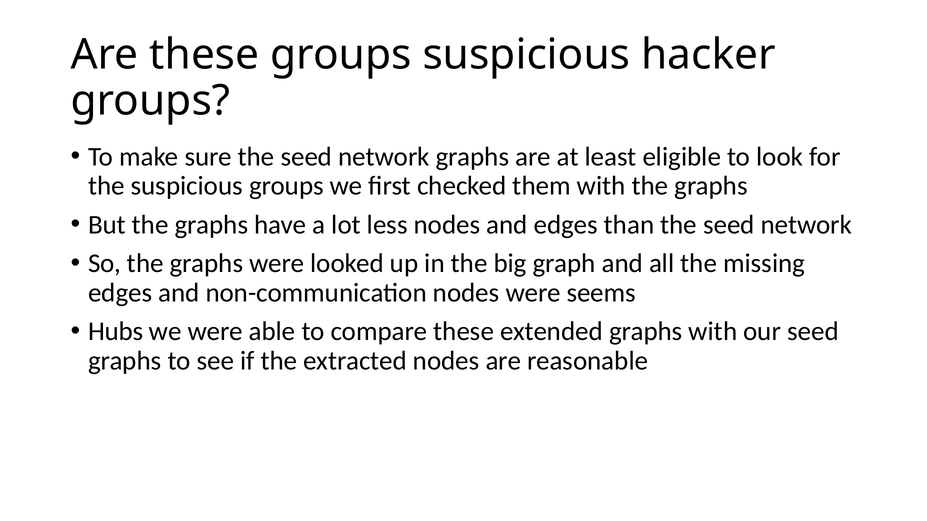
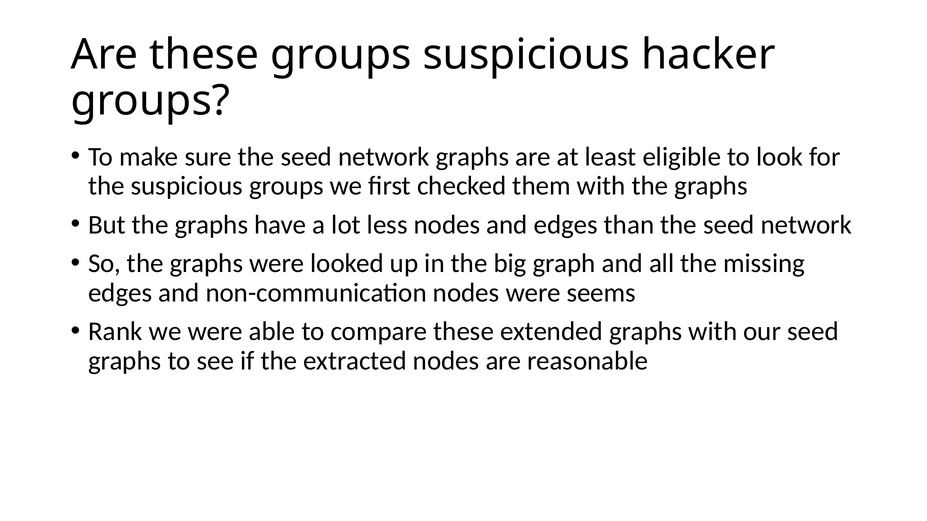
Hubs: Hubs -> Rank
